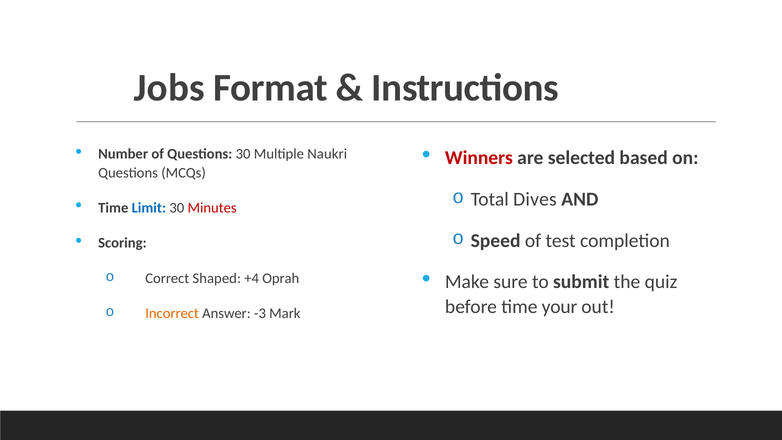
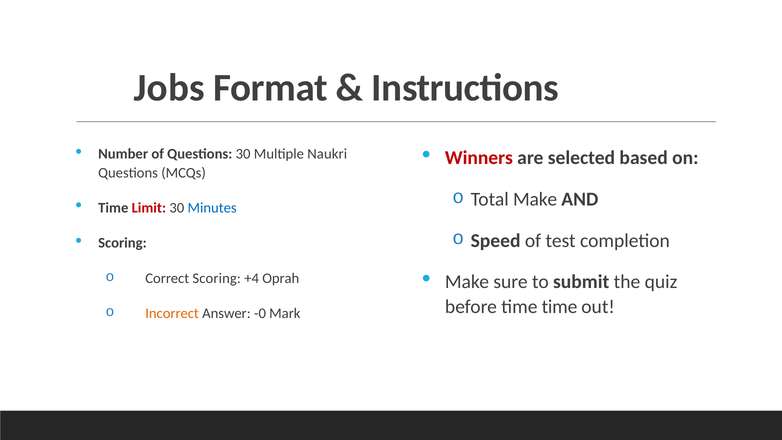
Total Dives: Dives -> Make
Limit colour: blue -> red
Minutes colour: red -> blue
Correct Shaped: Shaped -> Scoring
time your: your -> time
-3: -3 -> -0
